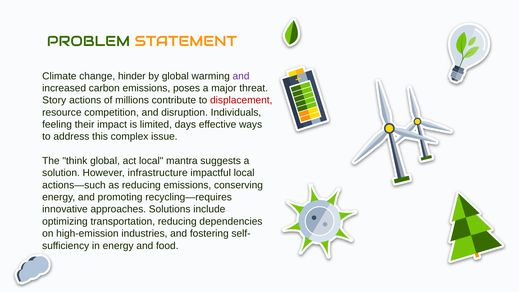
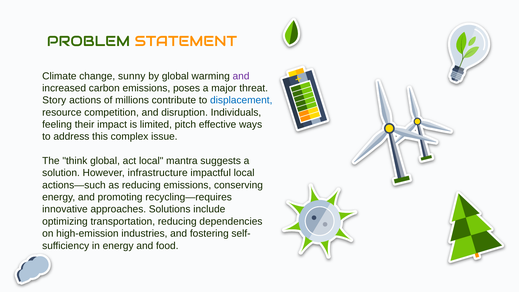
hinder: hinder -> sunny
displacement colour: red -> blue
days: days -> pitch
